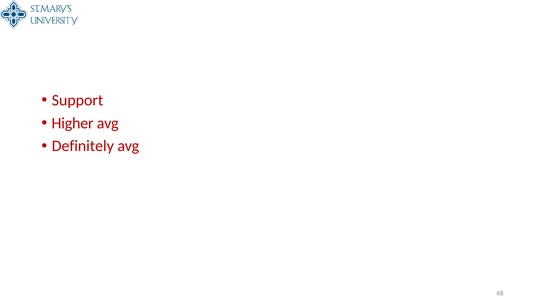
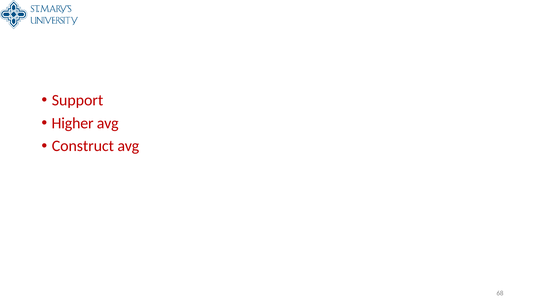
Definitely: Definitely -> Construct
